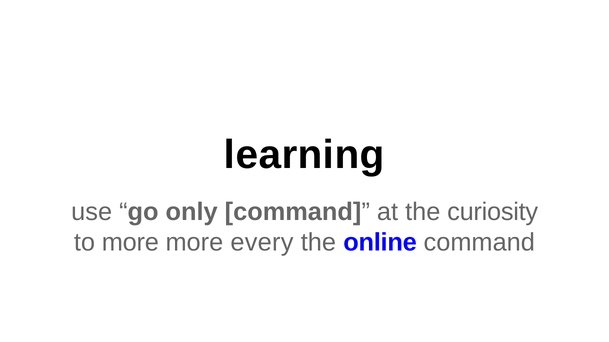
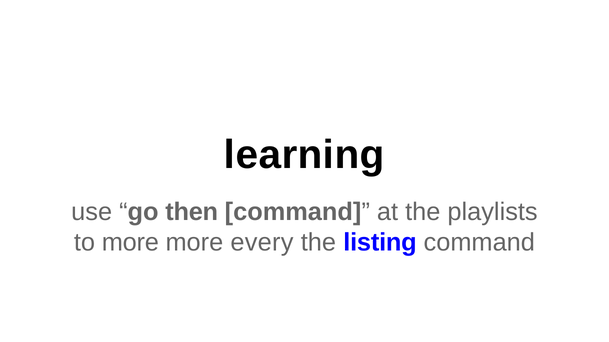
only: only -> then
curiosity: curiosity -> playlists
online: online -> listing
